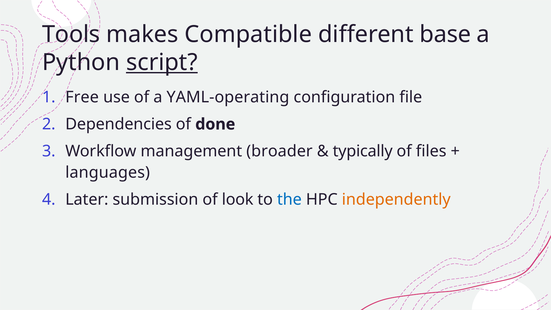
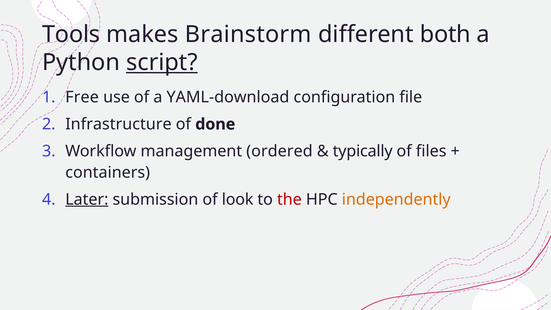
Compatible: Compatible -> Brainstorm
base: base -> both
YAML-operating: YAML-operating -> YAML-download
Dependencies: Dependencies -> Infrastructure
broader: broader -> ordered
languages: languages -> containers
Later underline: none -> present
the colour: blue -> red
